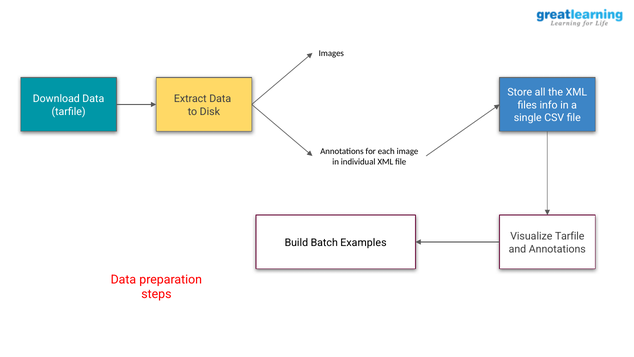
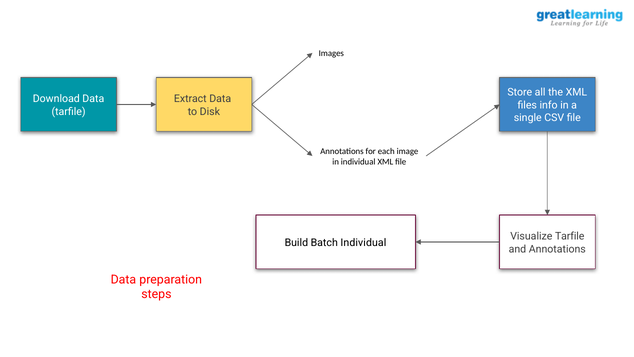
Batch Examples: Examples -> Individual
